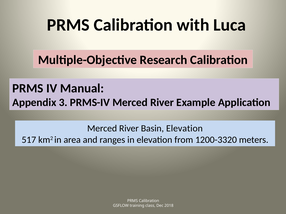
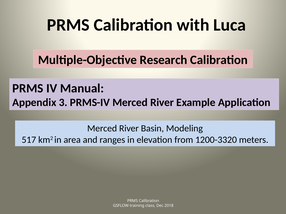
Basin Elevation: Elevation -> Modeling
